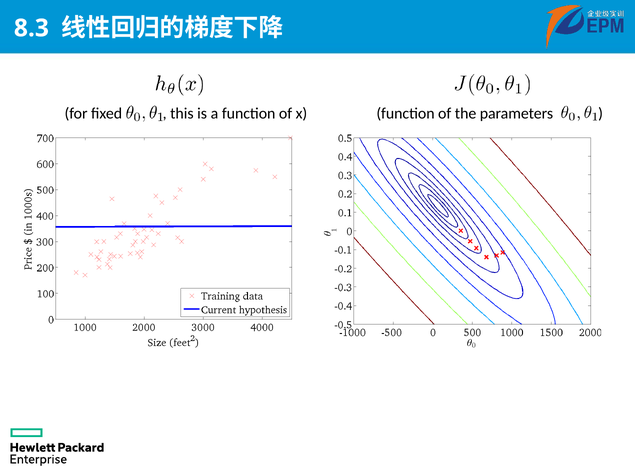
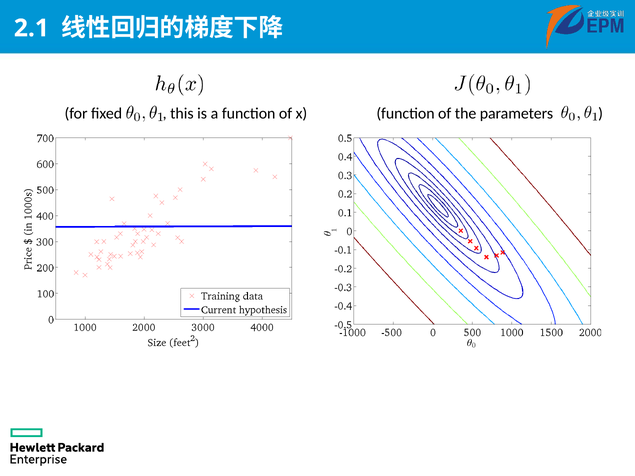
8.3: 8.3 -> 2.1
